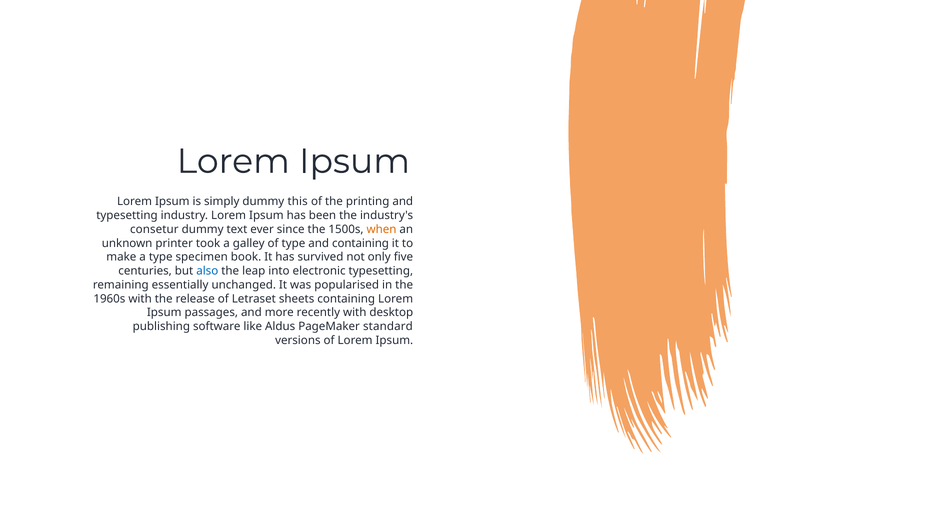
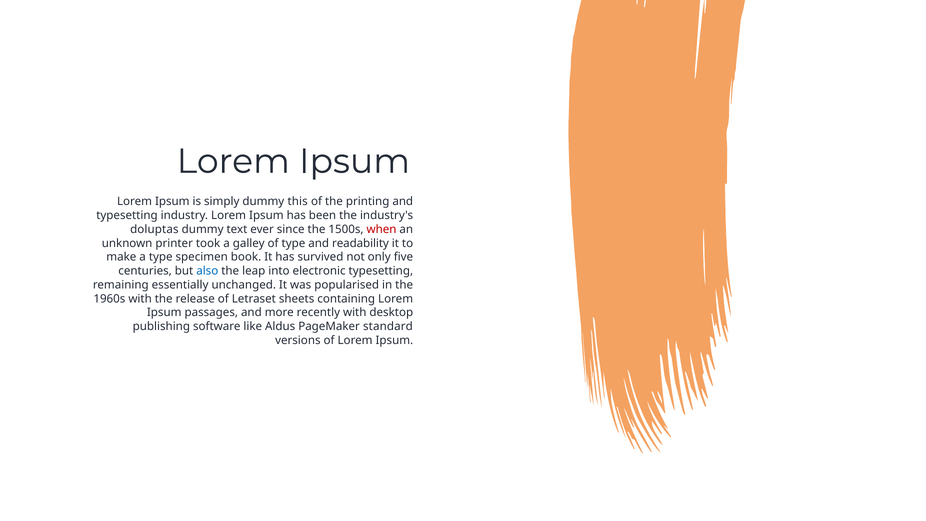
consetur: consetur -> doluptas
when colour: orange -> red
and containing: containing -> readability
